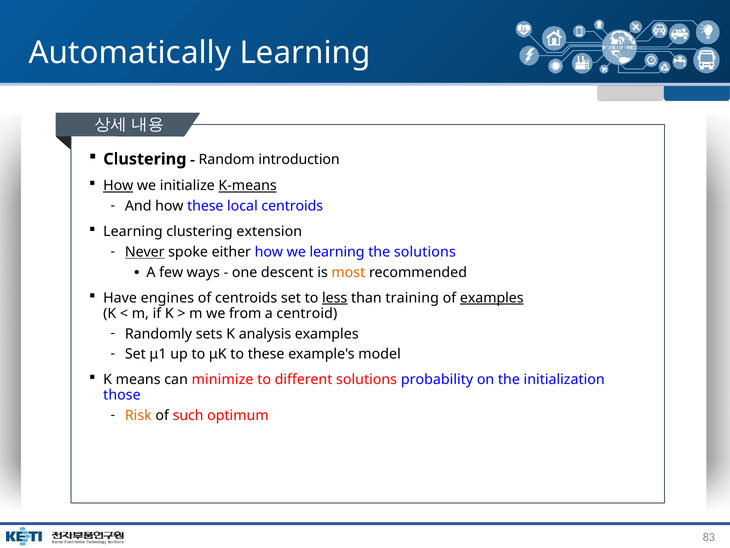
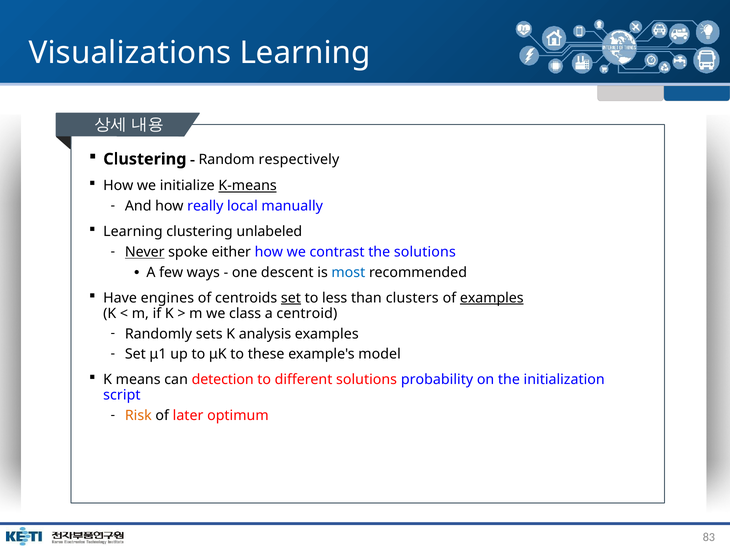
Automatically: Automatically -> Visualizations
introduction: introduction -> respectively
How at (118, 186) underline: present -> none
how these: these -> really
local centroids: centroids -> manually
extension: extension -> unlabeled
we learning: learning -> contrast
most colour: orange -> blue
set at (291, 298) underline: none -> present
less underline: present -> none
training: training -> clusters
from: from -> class
minimize: minimize -> detection
those: those -> script
such: such -> later
